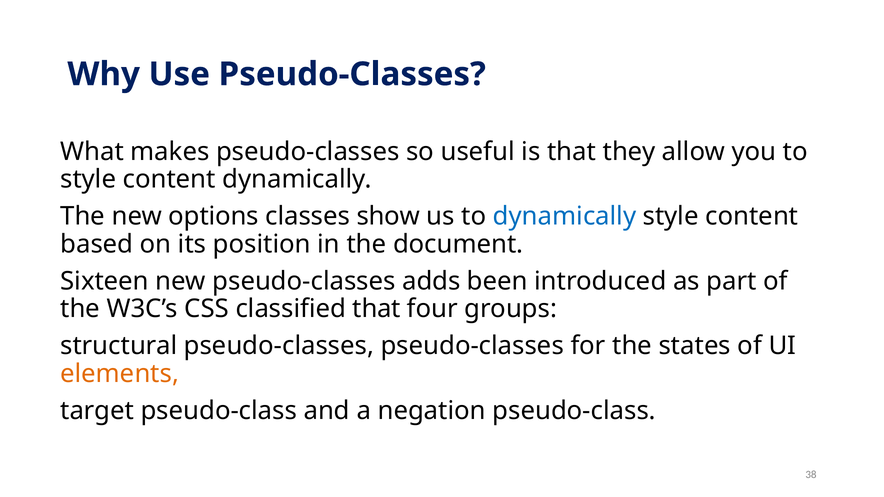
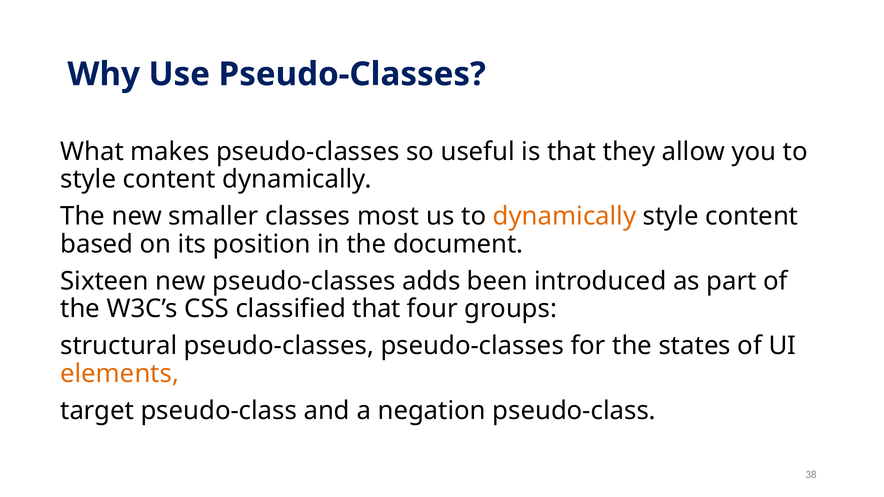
options: options -> smaller
show: show -> most
dynamically at (565, 216) colour: blue -> orange
